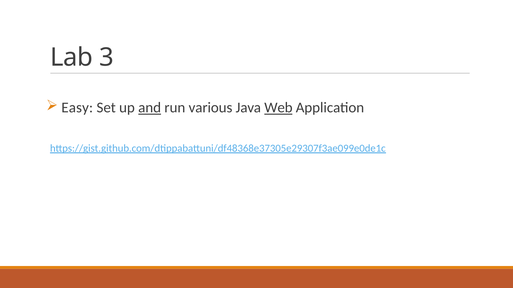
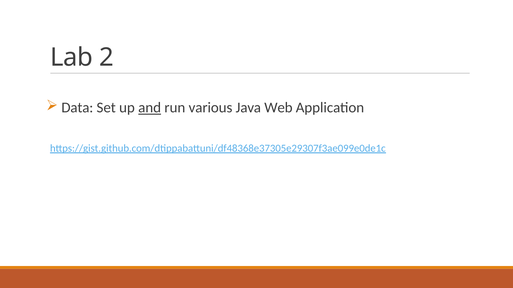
3: 3 -> 2
Easy: Easy -> Data
Web underline: present -> none
